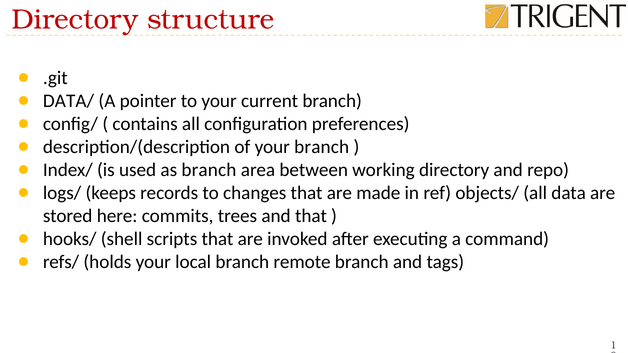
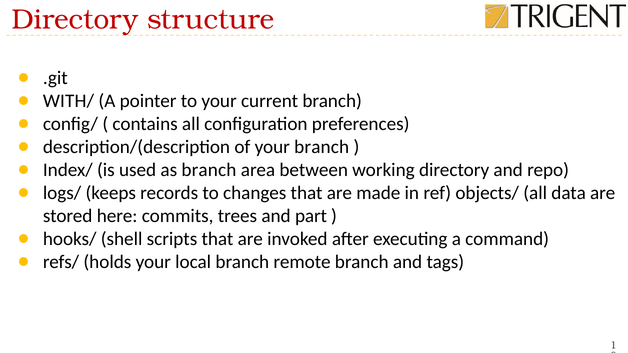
DATA/: DATA/ -> WITH/
and that: that -> part
